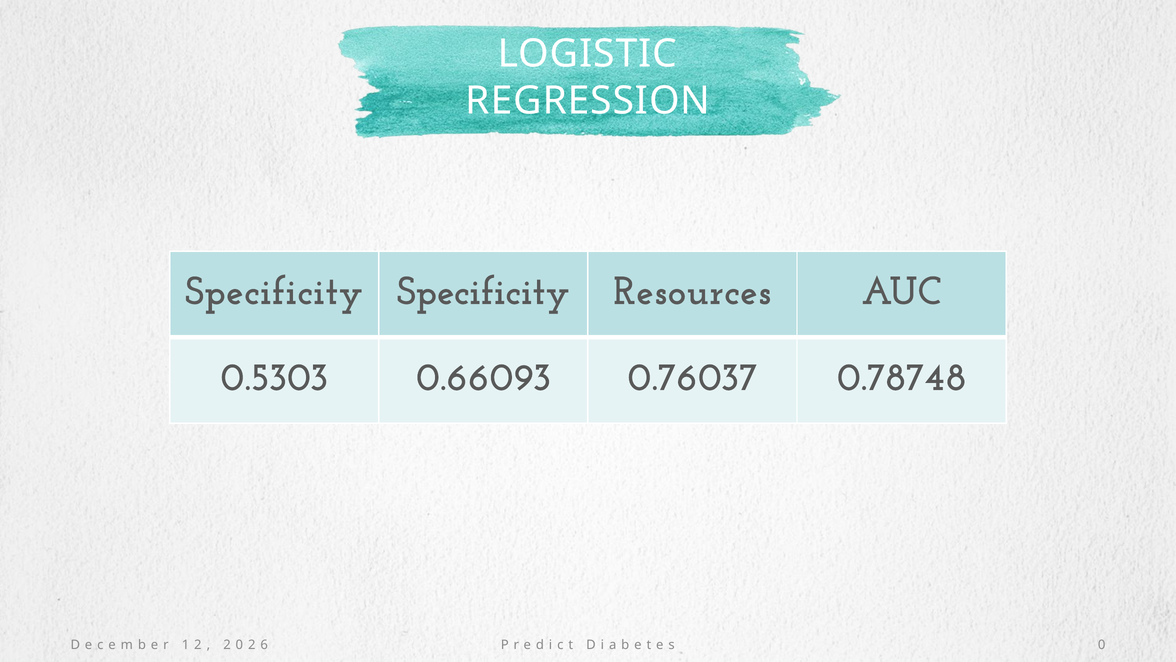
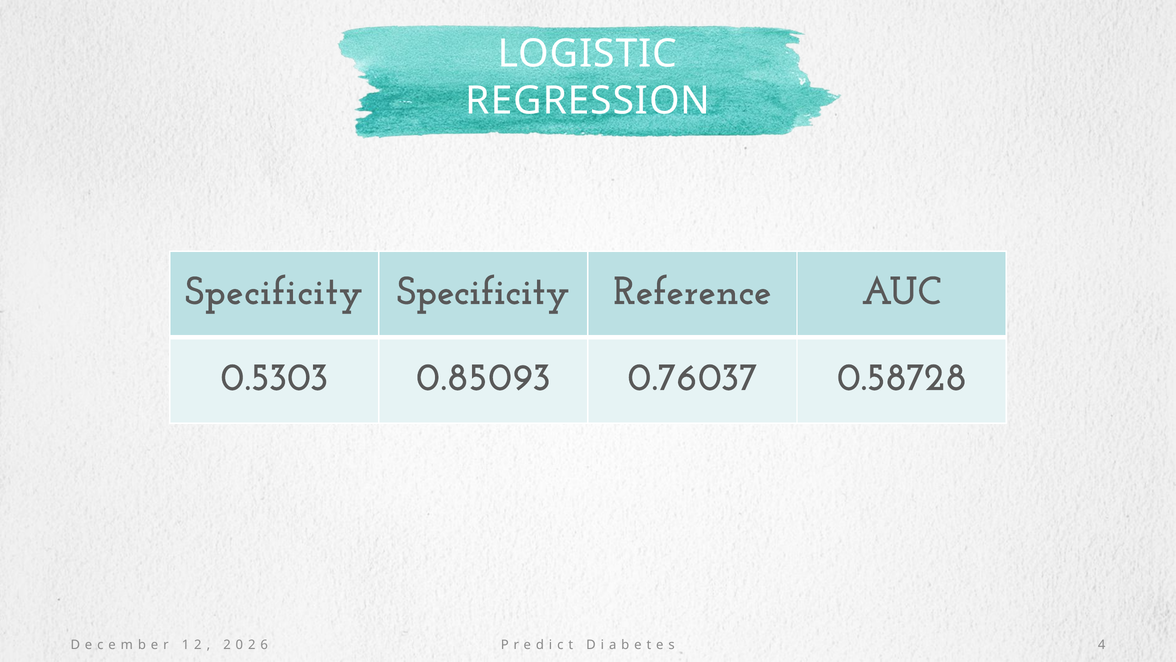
Resources: Resources -> Reference
0.66093: 0.66093 -> 0.85093
0.78748: 0.78748 -> 0.58728
0 at (1102, 644): 0 -> 4
